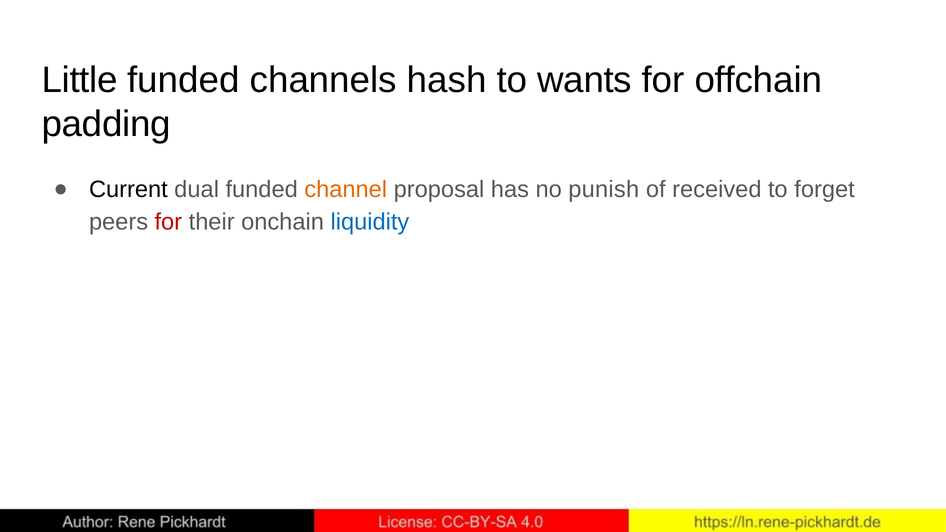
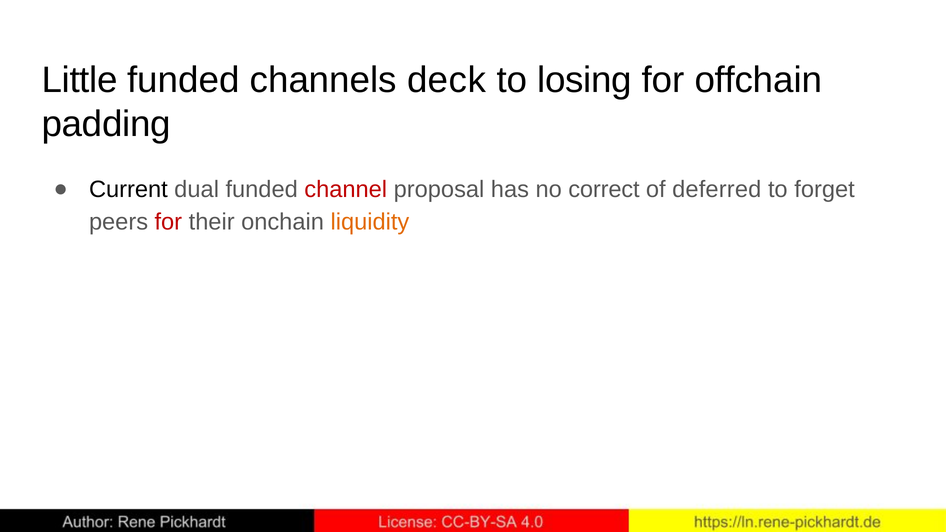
hash: hash -> deck
wants: wants -> losing
channel colour: orange -> red
punish: punish -> correct
received: received -> deferred
liquidity colour: blue -> orange
